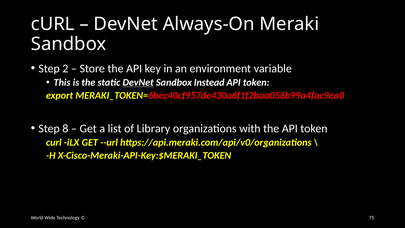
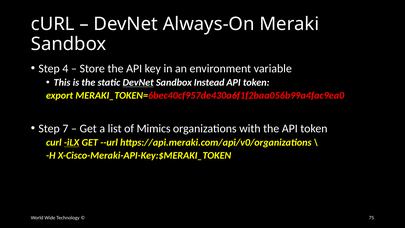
2: 2 -> 4
8: 8 -> 7
Library: Library -> Mimics
iLX underline: none -> present
